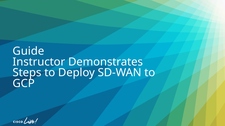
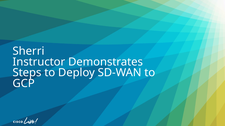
Guide: Guide -> Sherri
